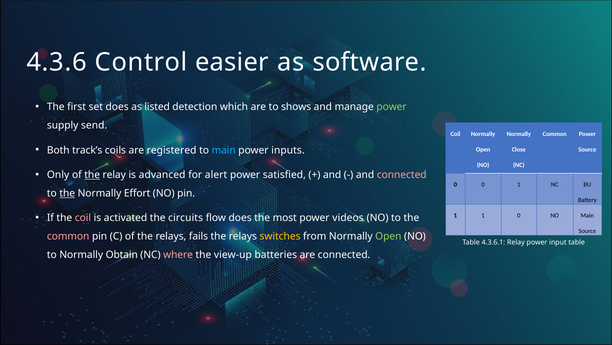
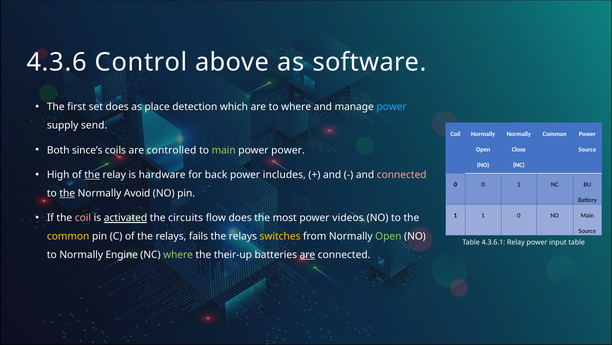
easier: easier -> above
listed: listed -> place
to shows: shows -> where
power at (392, 107) colour: light green -> light blue
track’s: track’s -> since’s
registered: registered -> controlled
main at (224, 150) colour: light blue -> light green
power inputs: inputs -> power
Only: Only -> High
advanced: advanced -> hardware
alert: alert -> back
satisfied: satisfied -> includes
Effort: Effort -> Avoid
activated underline: none -> present
common at (68, 236) colour: pink -> yellow
Obtain: Obtain -> Engine
where at (178, 254) colour: pink -> light green
view-up: view-up -> their-up
are at (307, 254) underline: none -> present
